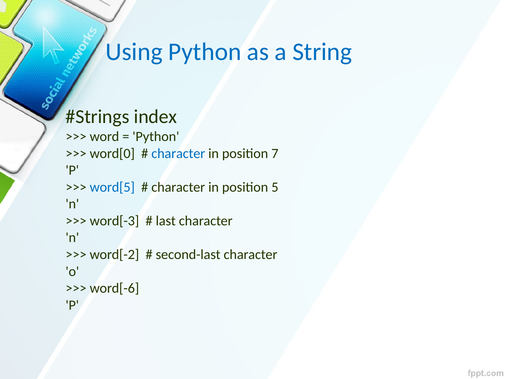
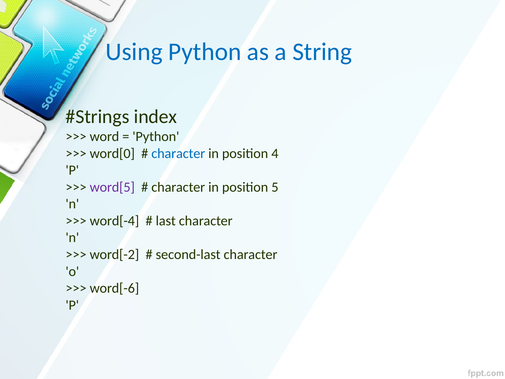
7: 7 -> 4
word[5 colour: blue -> purple
word[-3: word[-3 -> word[-4
